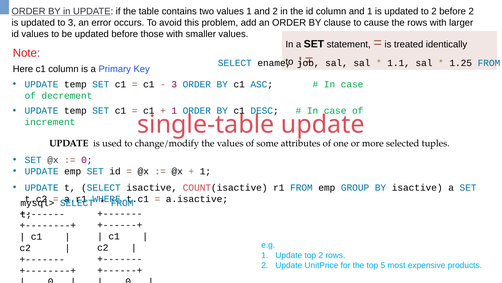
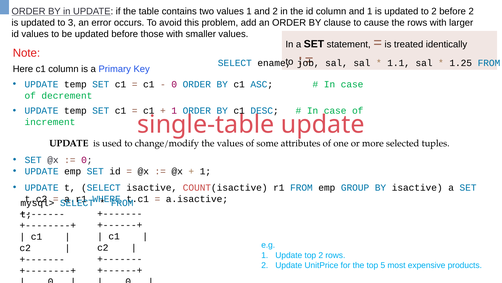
3 at (174, 84): 3 -> 0
